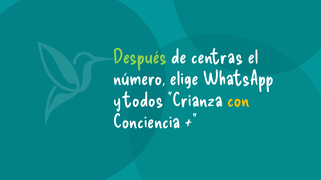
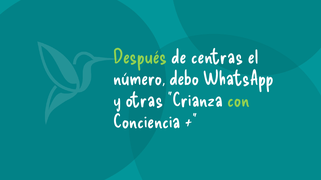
elige: elige -> debo
todos: todos -> otras
con colour: yellow -> light green
